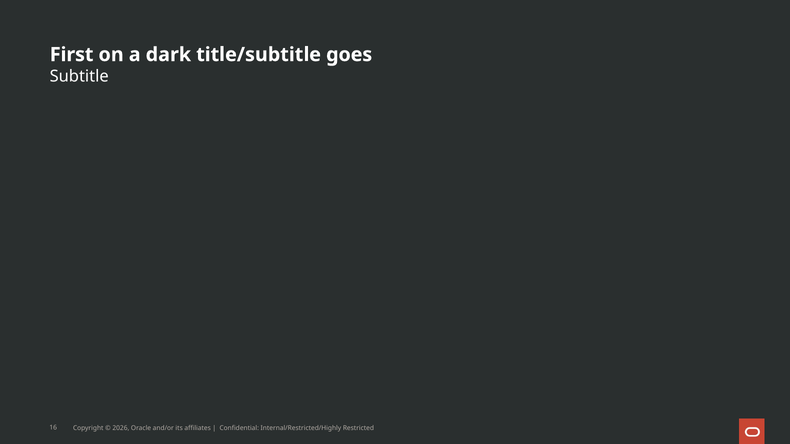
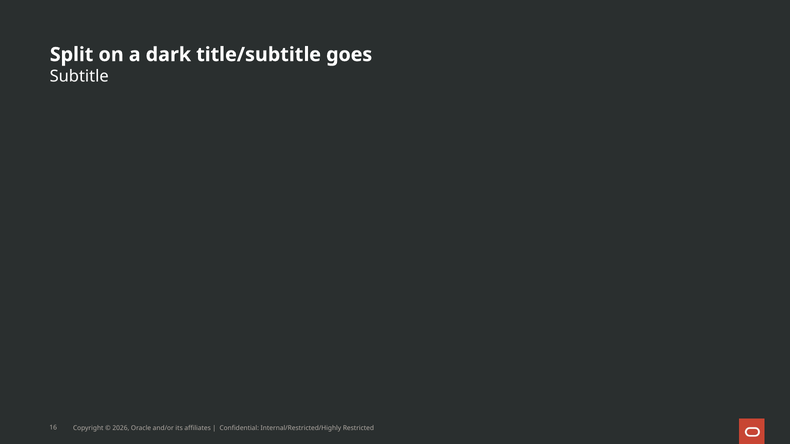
First: First -> Split
